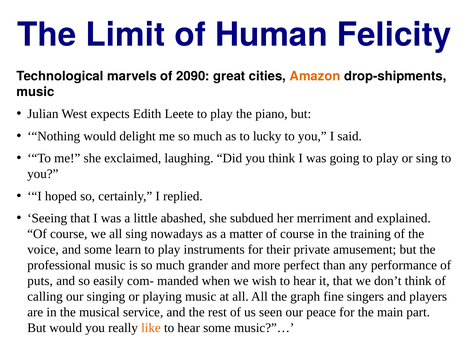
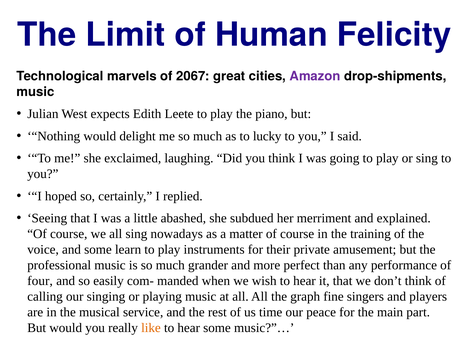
2090: 2090 -> 2067
Amazon colour: orange -> purple
puts: puts -> four
seen: seen -> time
